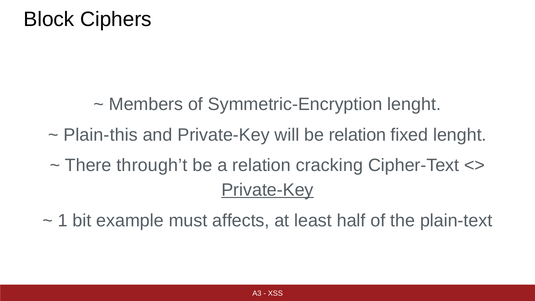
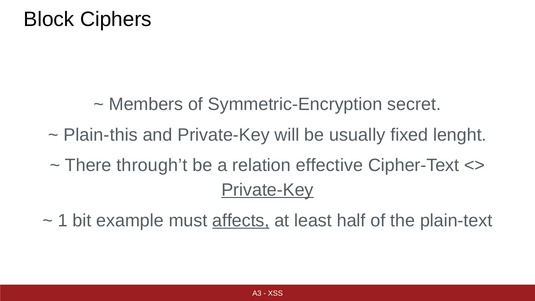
Symmetric-Encryption lenght: lenght -> secret
be relation: relation -> usually
cracking: cracking -> effective
affects underline: none -> present
